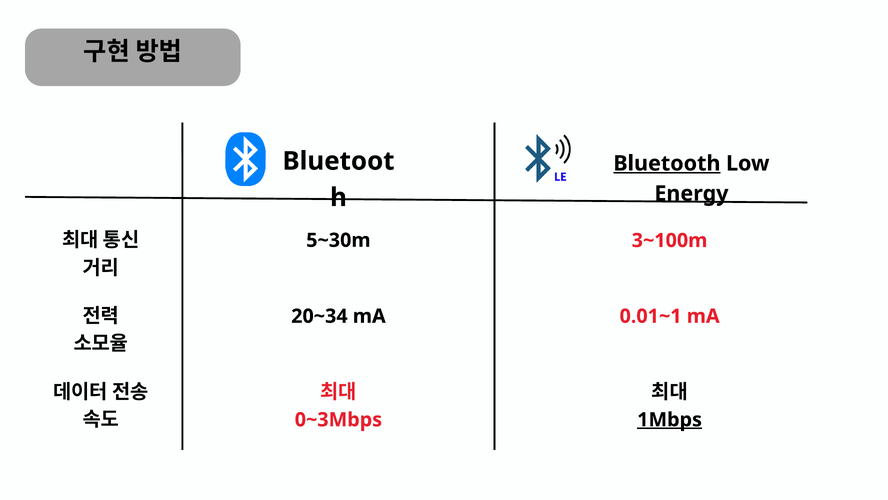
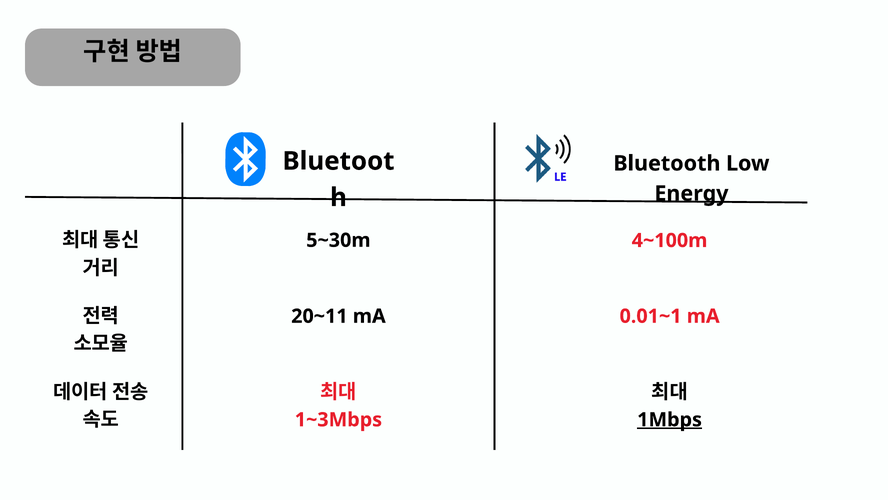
Bluetooth underline: present -> none
3~100m: 3~100m -> 4~100m
20~34: 20~34 -> 20~11
0~3Mbps: 0~3Mbps -> 1~3Mbps
